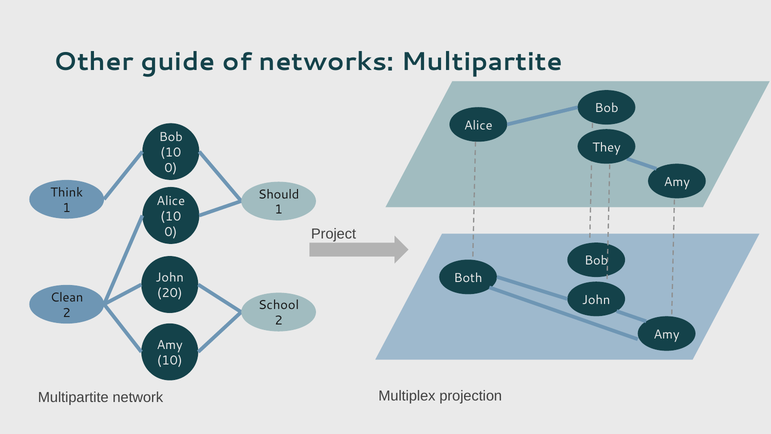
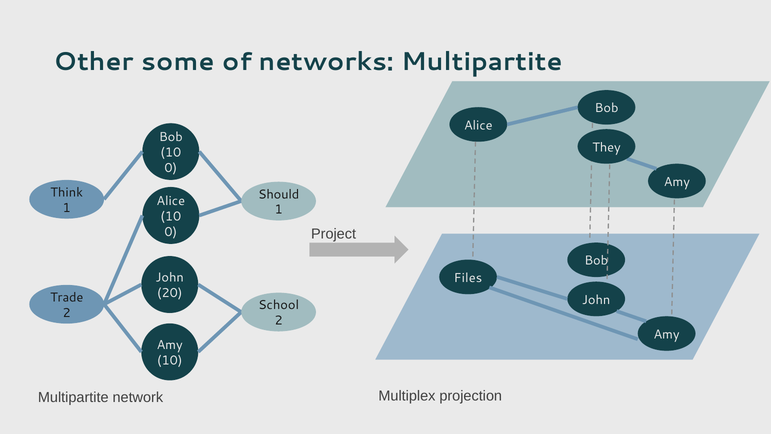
guide: guide -> some
Both: Both -> Files
Clean: Clean -> Trade
